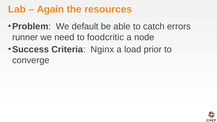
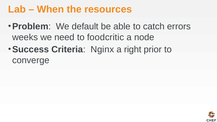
Again: Again -> When
runner: runner -> weeks
load: load -> right
